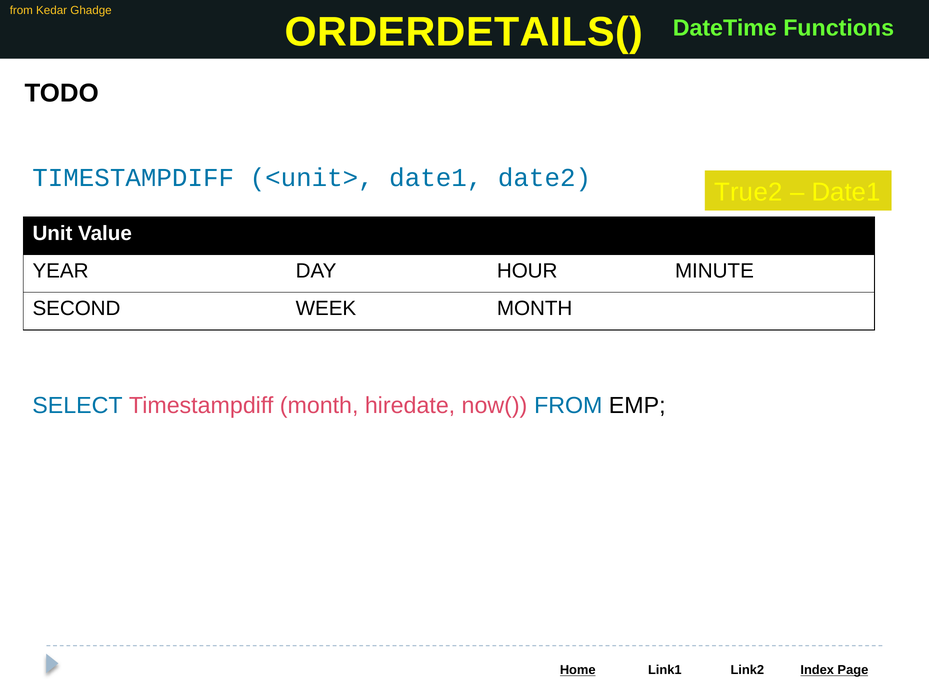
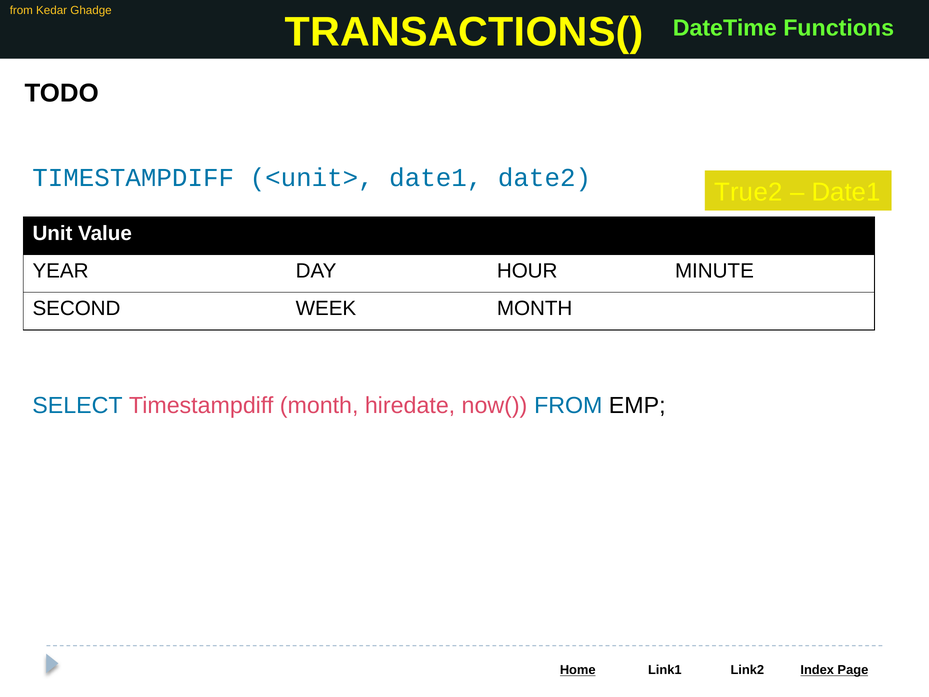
ORDERDETAILS(: ORDERDETAILS( -> TRANSACTIONS(
